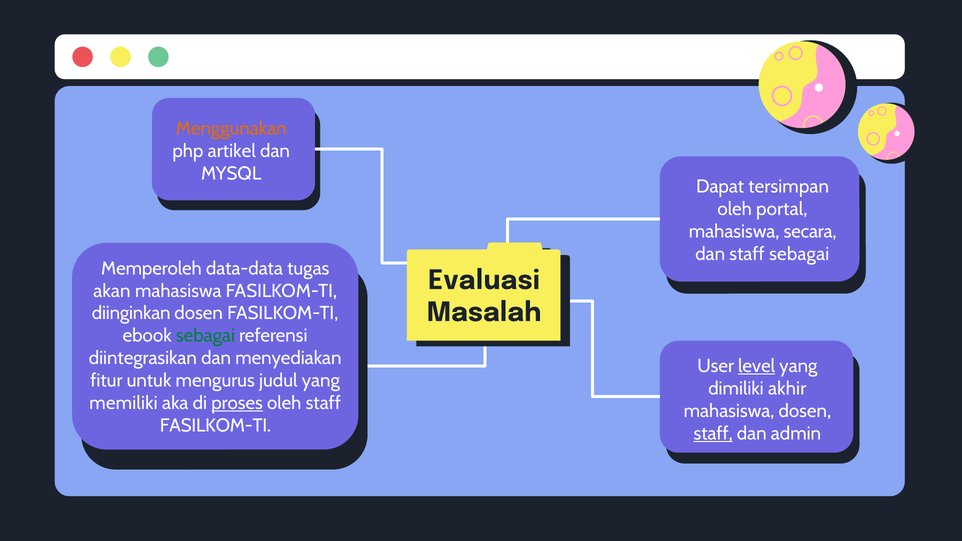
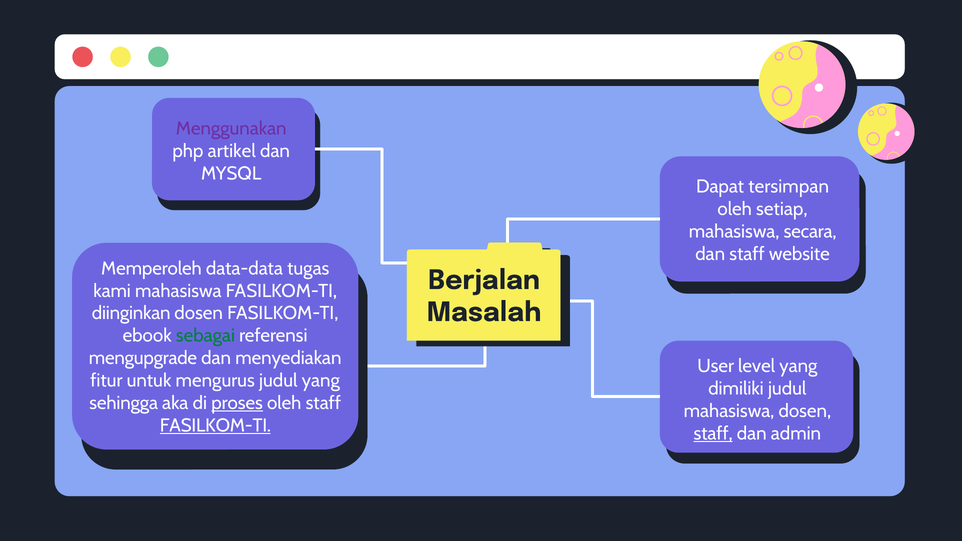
Menggunakan colour: orange -> purple
portal: portal -> setiap
staff sebagai: sebagai -> website
Evaluasi: Evaluasi -> Berjalan
akan: akan -> kami
diintegrasikan: diintegrasikan -> mengupgrade
level underline: present -> none
dimiliki akhir: akhir -> judul
memiliki: memiliki -> sehingga
FASILKOM-TI at (215, 426) underline: none -> present
